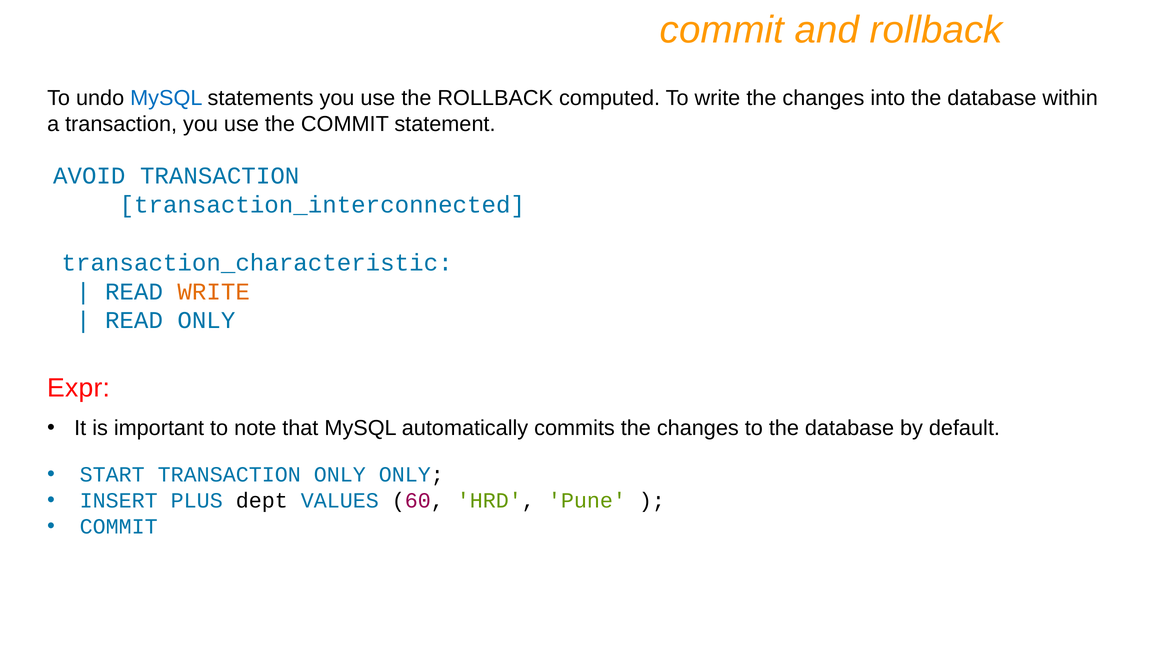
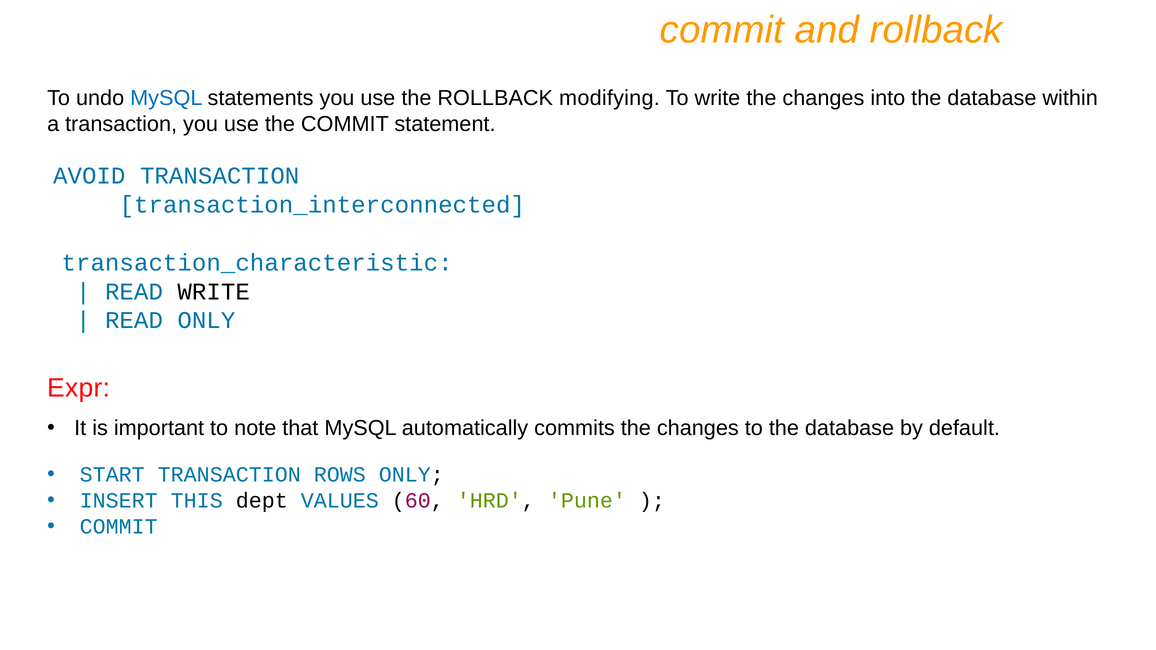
computed: computed -> modifying
WRITE at (214, 292) colour: orange -> black
TRANSACTION ONLY: ONLY -> ROWS
PLUS: PLUS -> THIS
